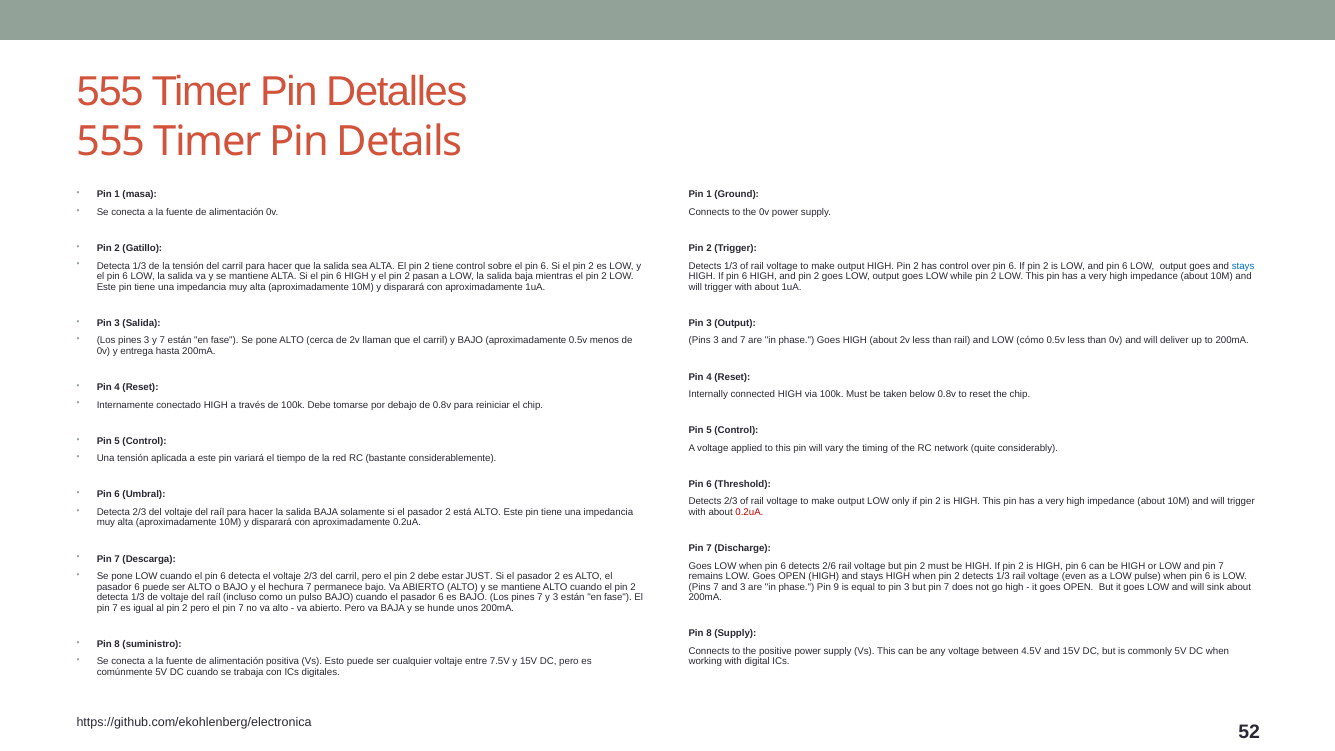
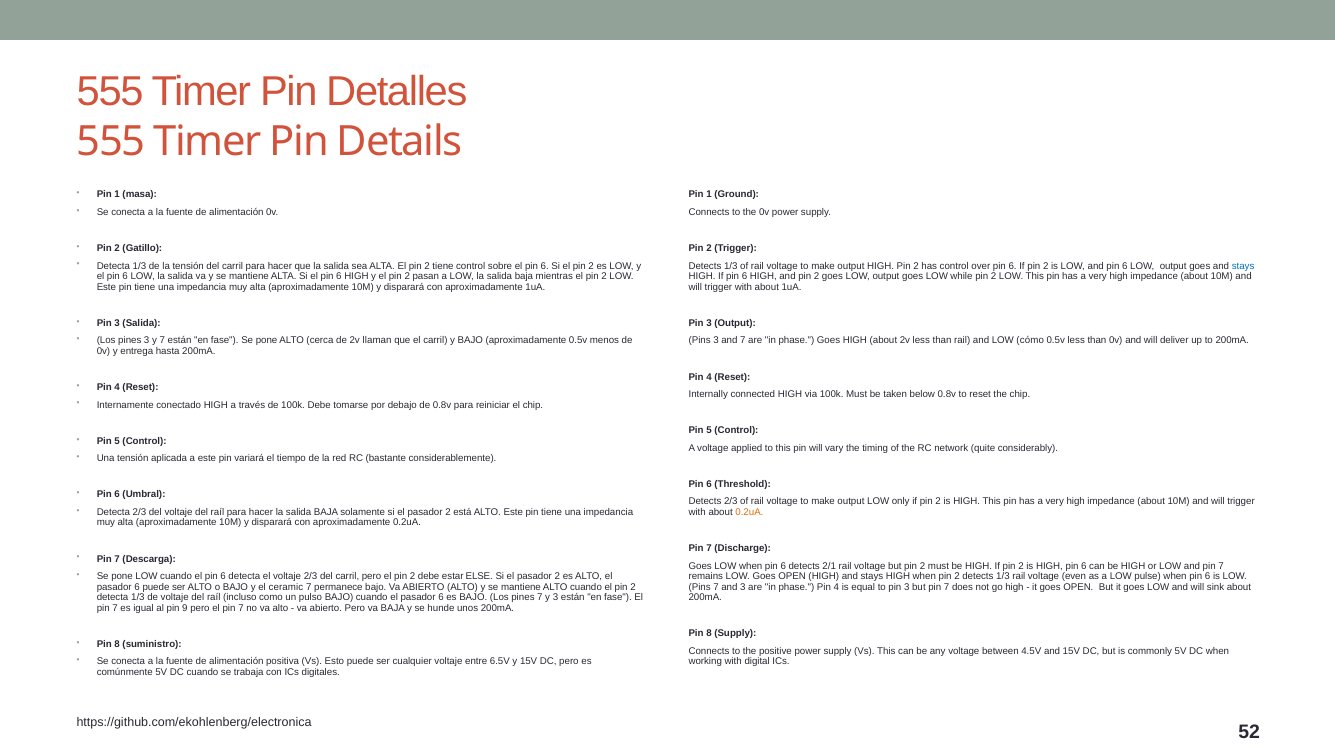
0.2uA at (749, 512) colour: red -> orange
2/6: 2/6 -> 2/1
JUST: JUST -> ELSE
hechura: hechura -> ceramic
phase Pin 9: 9 -> 4
al pin 2: 2 -> 9
7.5V: 7.5V -> 6.5V
